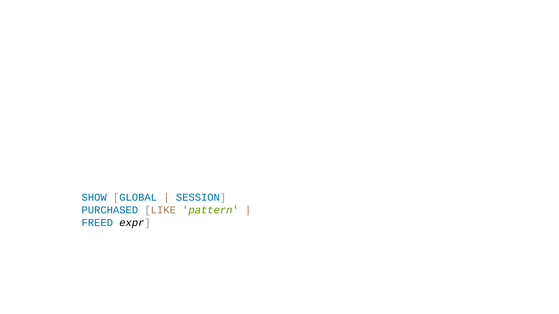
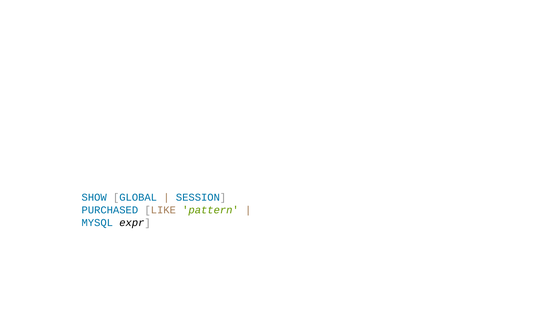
FREED: FREED -> MYSQL
